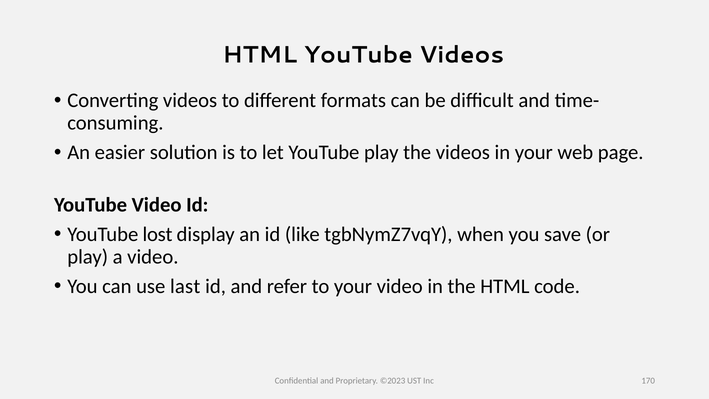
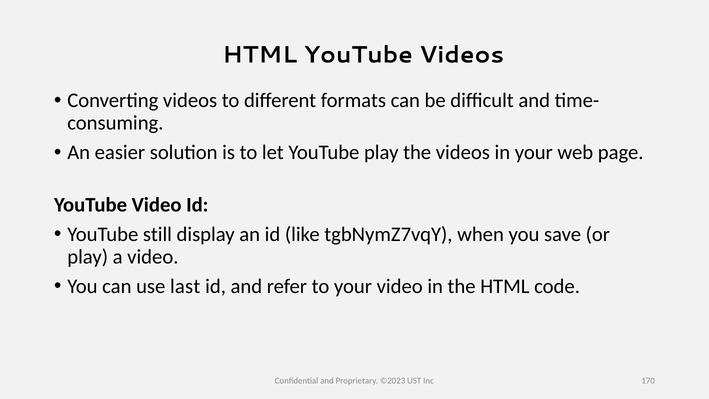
lost: lost -> still
